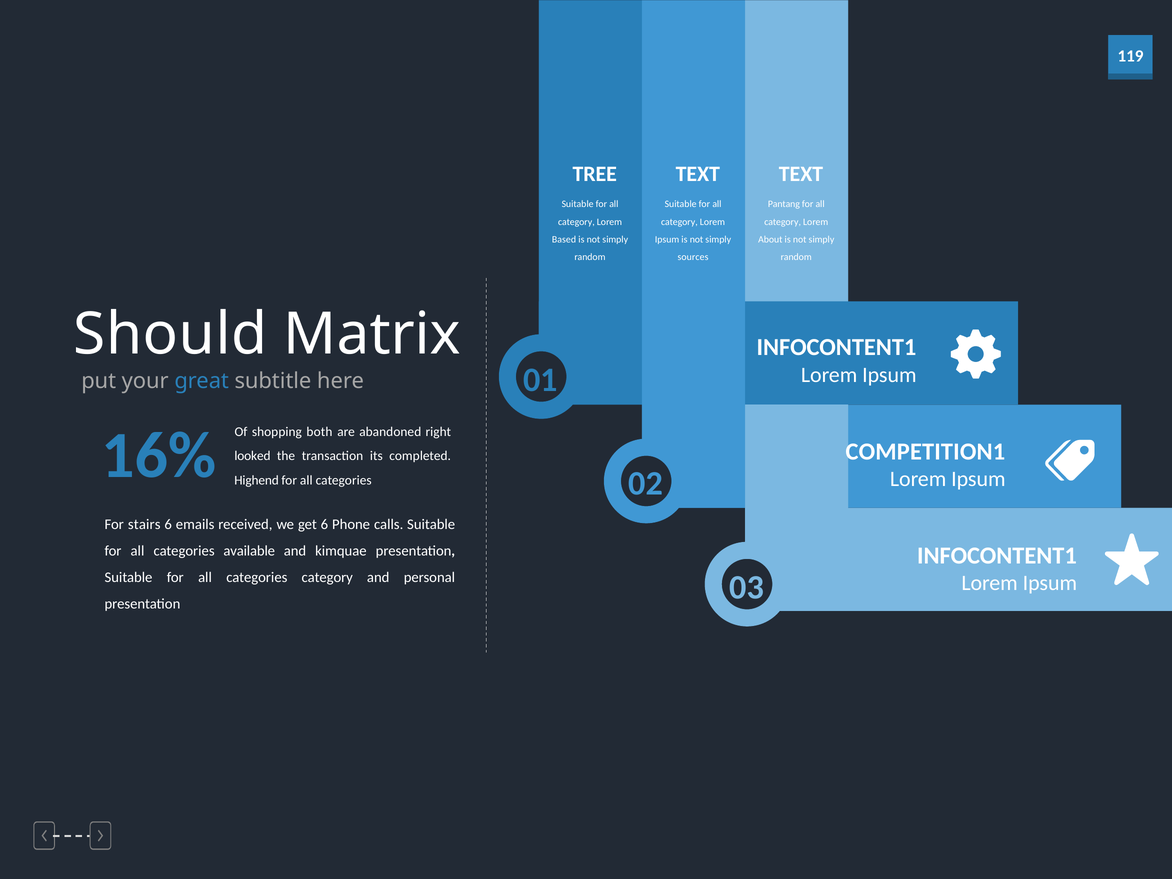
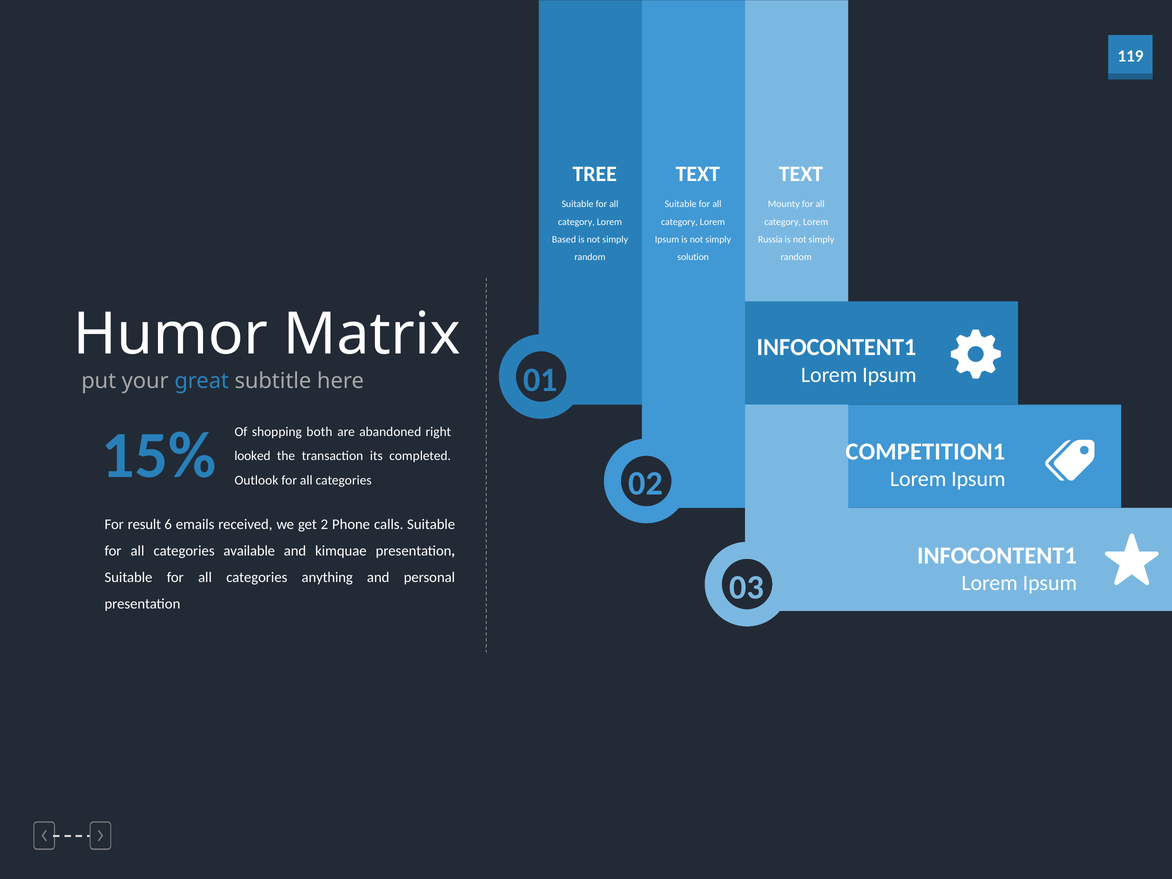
Pantang: Pantang -> Mounty
About: About -> Russia
sources: sources -> solution
Should: Should -> Humor
16%: 16% -> 15%
Highend: Highend -> Outlook
stairs: stairs -> result
get 6: 6 -> 2
categories category: category -> anything
